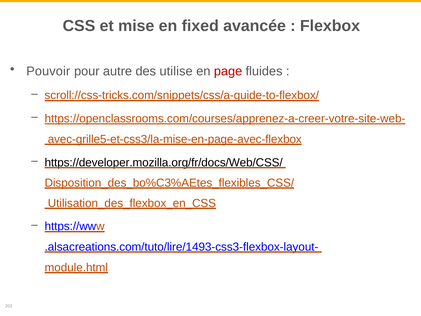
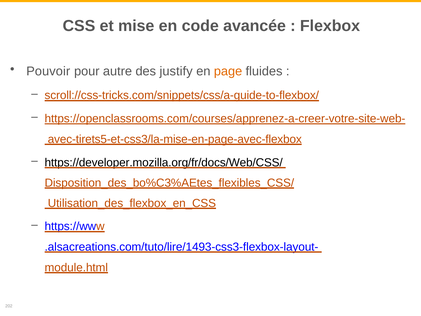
fixed: fixed -> code
utilise: utilise -> justify
page colour: red -> orange
avec-grille5-et-css3/la-mise-en-page-avec-flexbox: avec-grille5-et-css3/la-mise-en-page-avec-flexbox -> avec-tirets5-et-css3/la-mise-en-page-avec-flexbox
